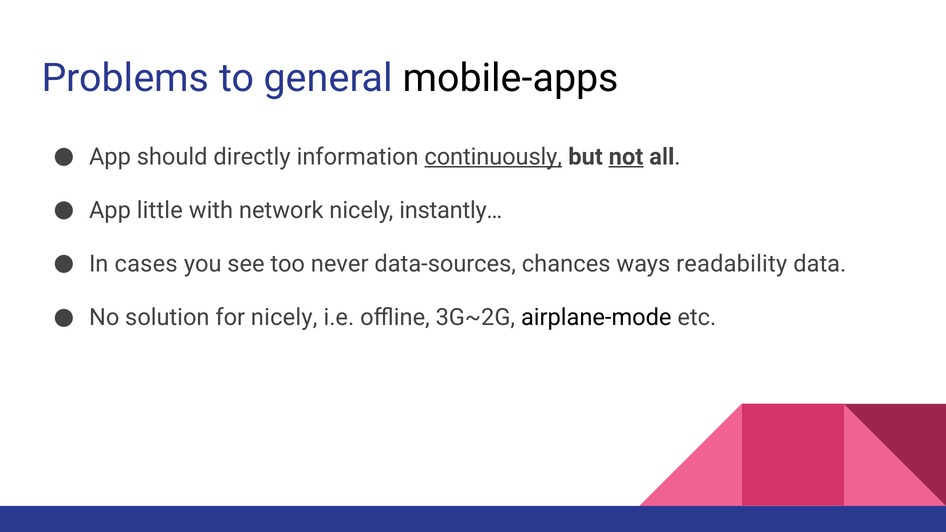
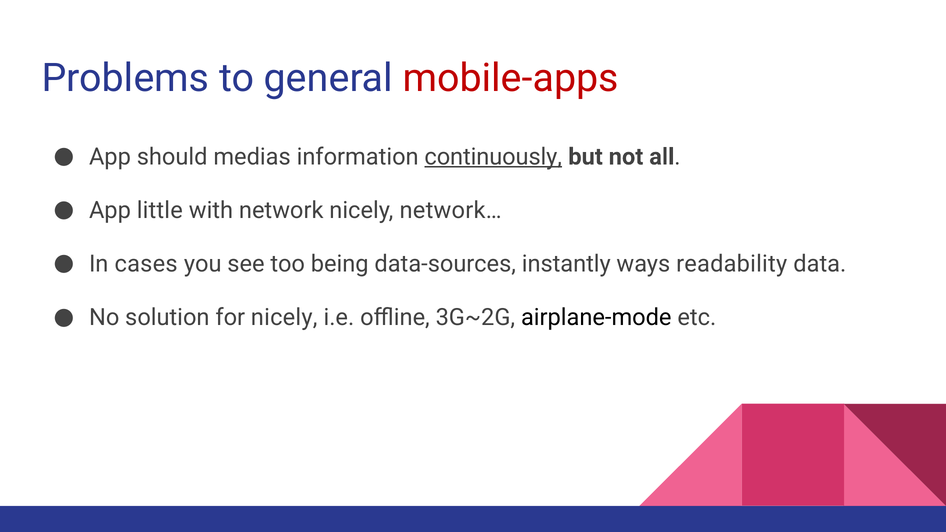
mobile-apps colour: black -> red
directly: directly -> medias
not underline: present -> none
instantly…: instantly… -> network…
never: never -> being
chances: chances -> instantly
